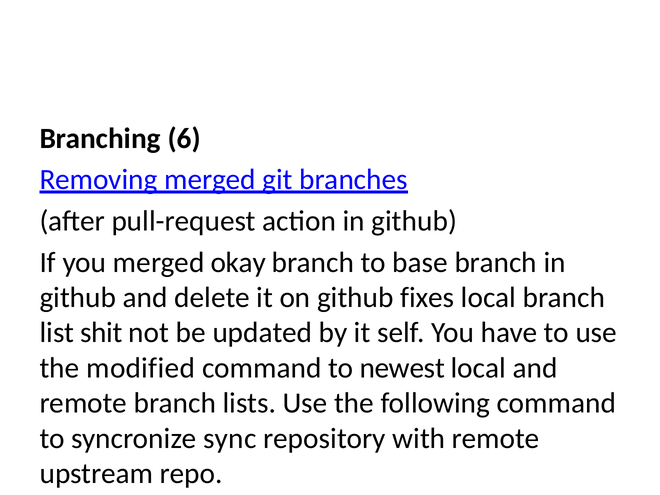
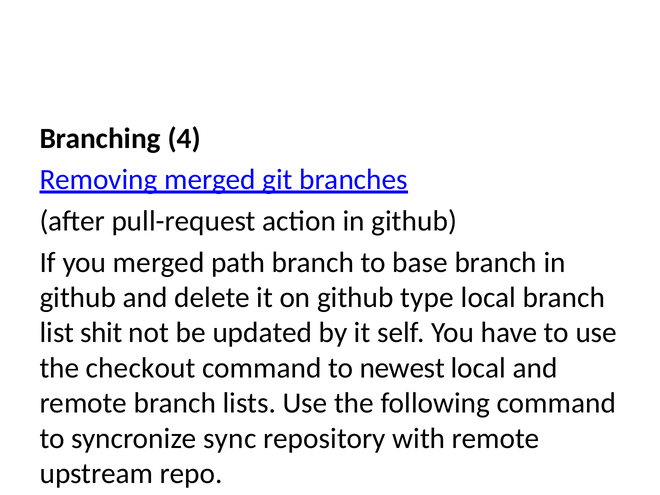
6: 6 -> 4
okay: okay -> path
fixes: fixes -> type
modified: modified -> checkout
